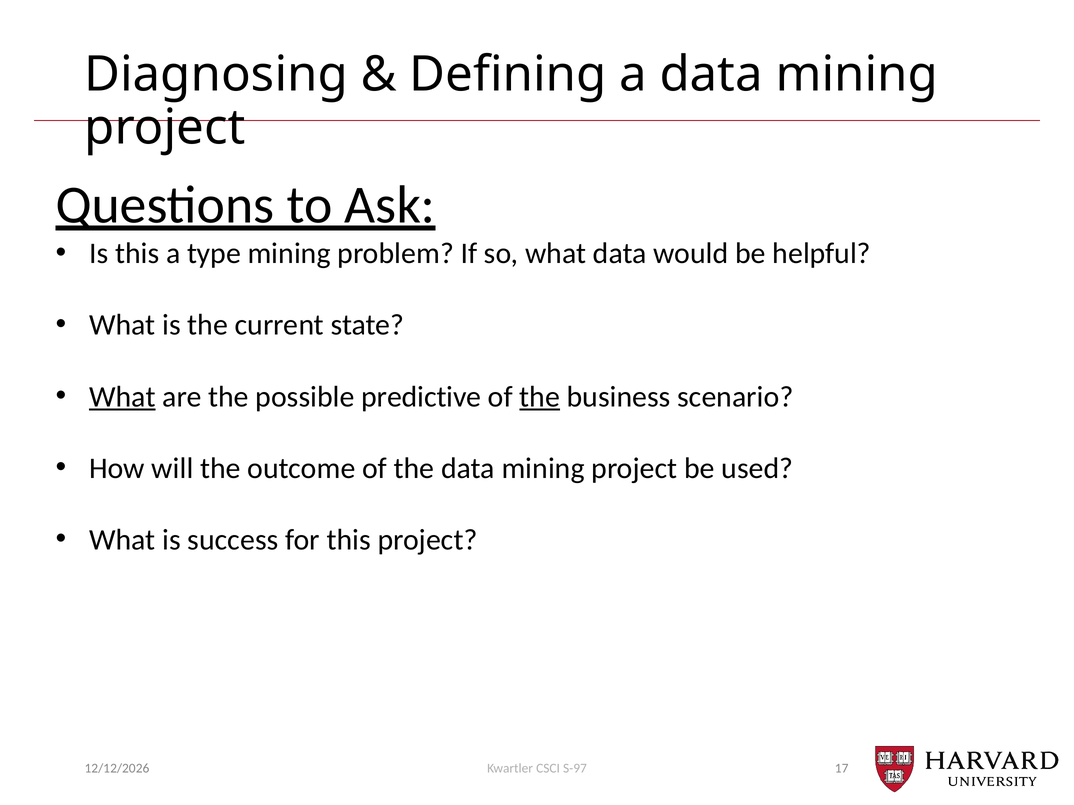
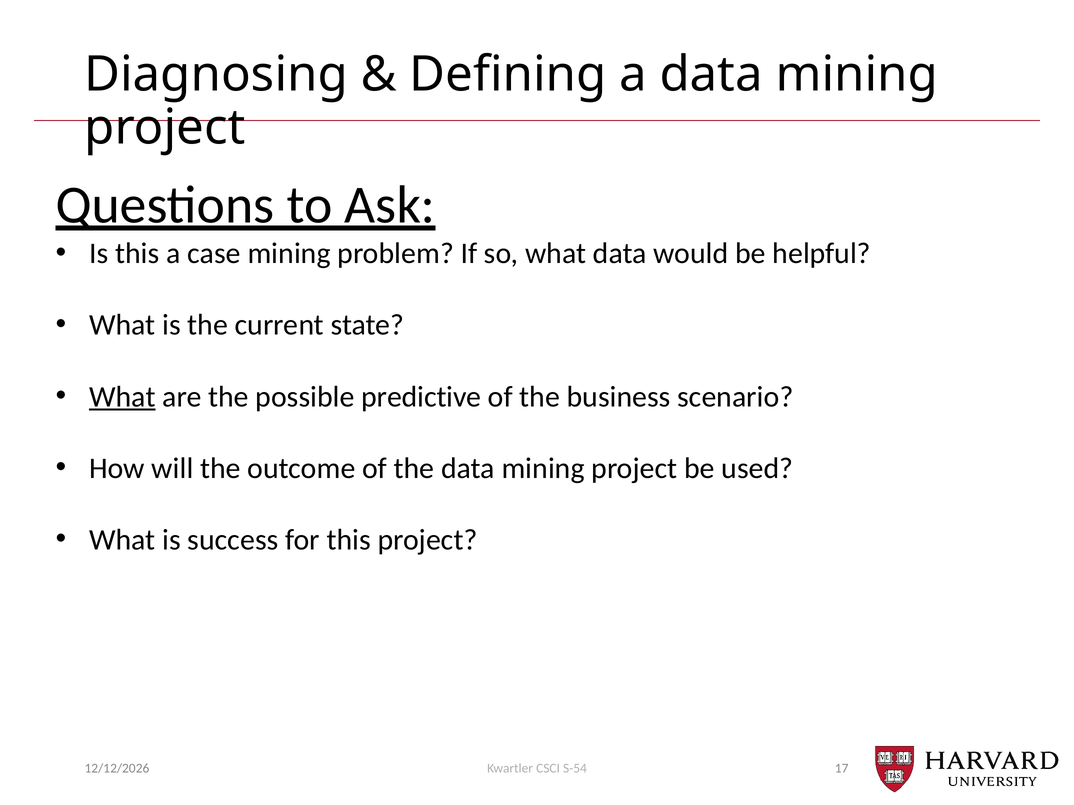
type: type -> case
the at (540, 397) underline: present -> none
S-97: S-97 -> S-54
